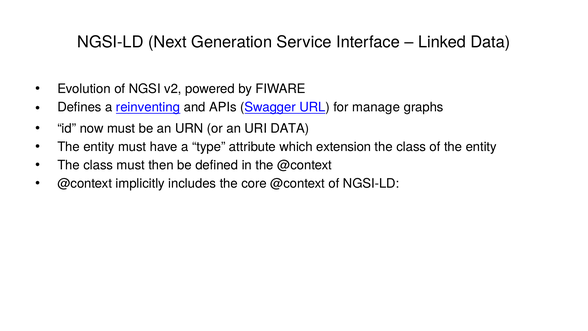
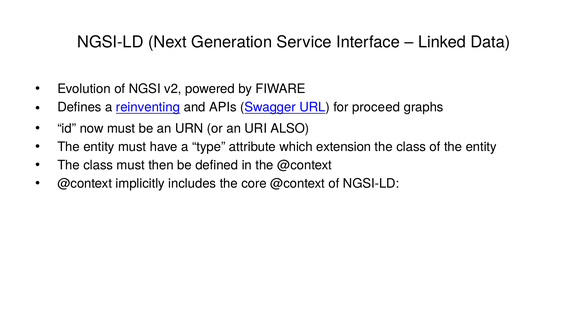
manage: manage -> proceed
URI DATA: DATA -> ALSO
